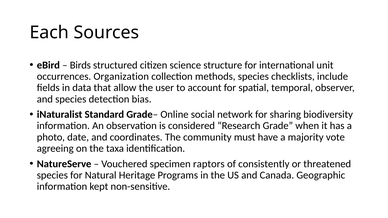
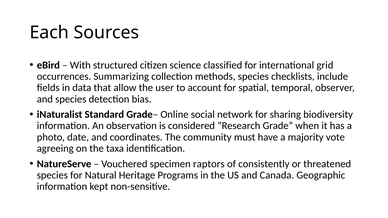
Birds: Birds -> With
structure: structure -> classified
unit: unit -> grid
Organization: Organization -> Summarizing
